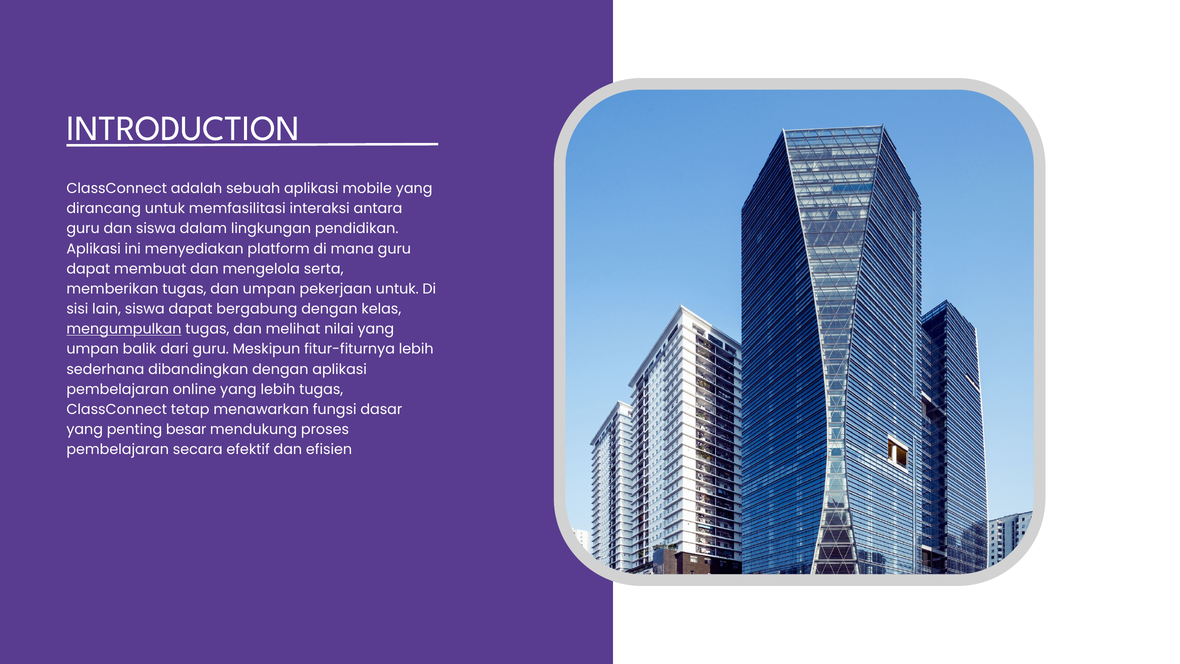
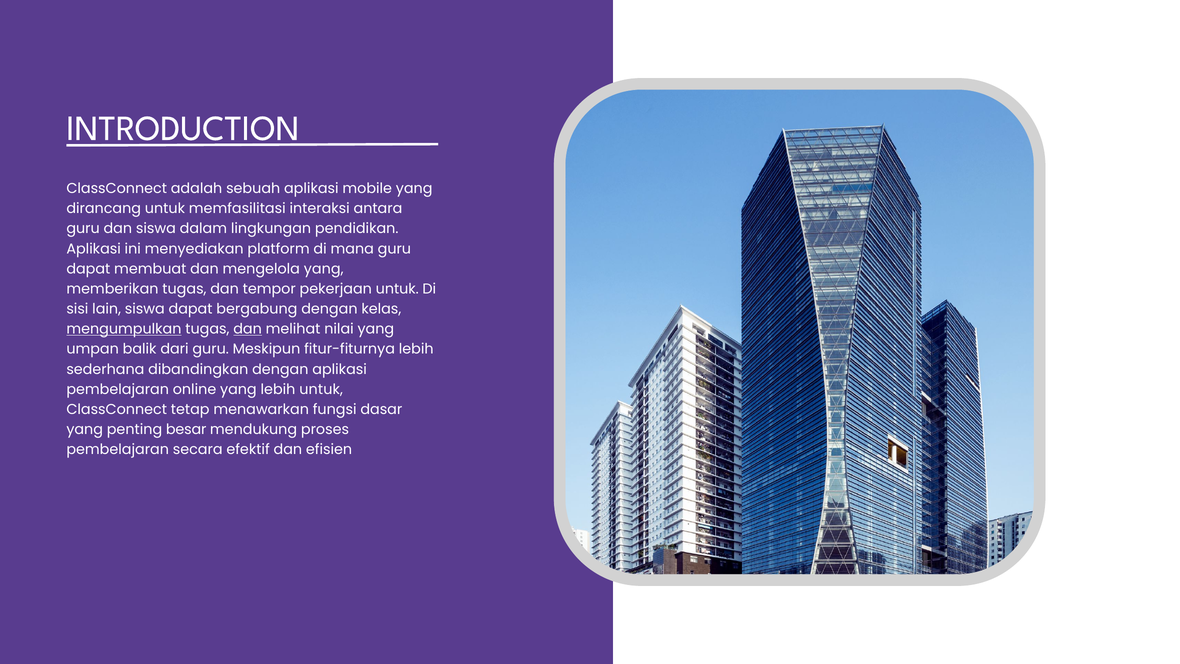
mengelola serta: serta -> yang
dan umpan: umpan -> tempor
dan at (248, 329) underline: none -> present
lebih tugas: tugas -> untuk
